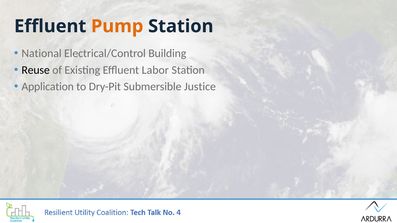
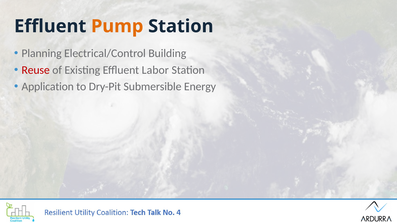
National: National -> Planning
Reuse colour: black -> red
Justice: Justice -> Energy
